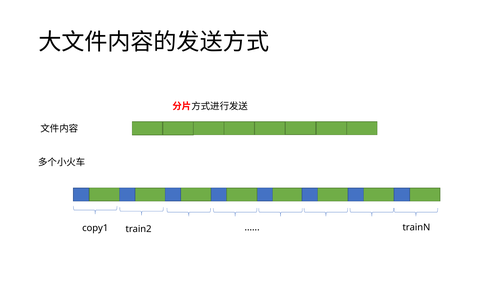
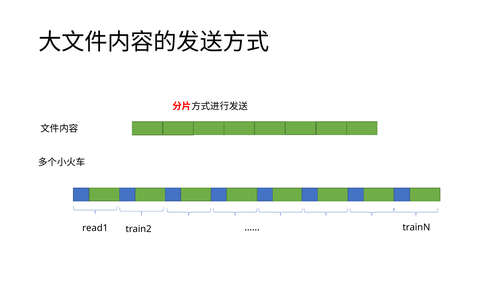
copy1: copy1 -> read1
